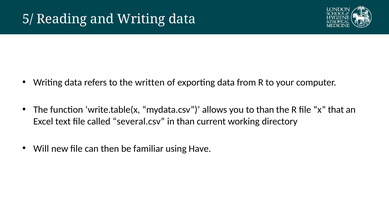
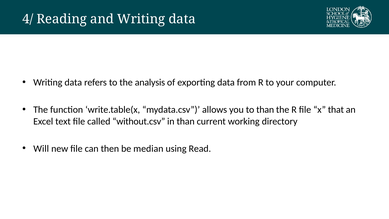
5/: 5/ -> 4/
written: written -> analysis
several.csv: several.csv -> without.csv
familiar: familiar -> median
Have: Have -> Read
